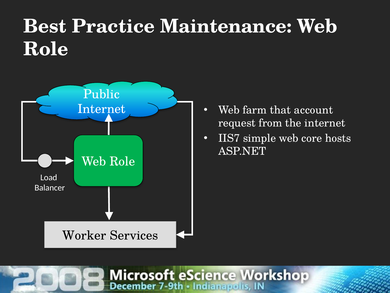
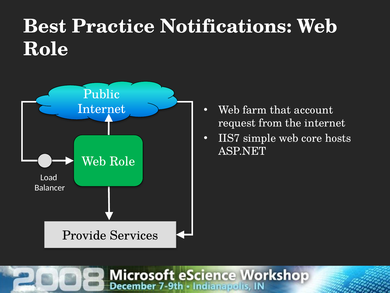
Maintenance: Maintenance -> Notifications
Worker: Worker -> Provide
